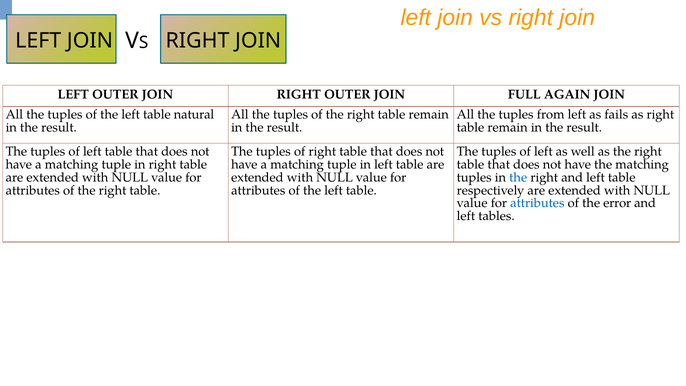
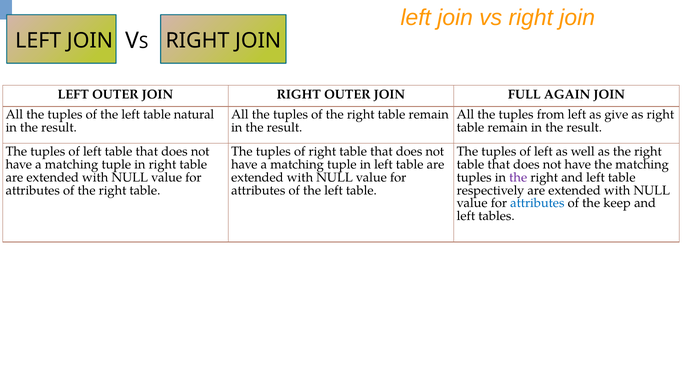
fails: fails -> give
the at (518, 177) colour: blue -> purple
error: error -> keep
